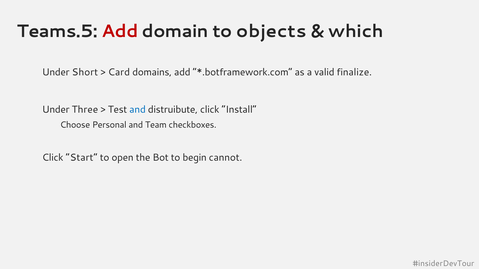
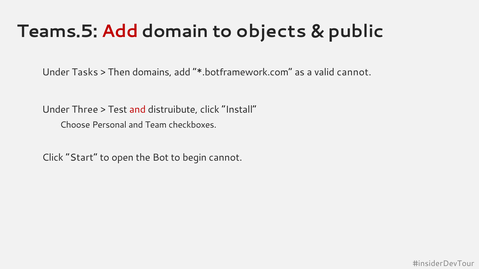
which: which -> public
Short: Short -> Tasks
Card: Card -> Then
valid finalize: finalize -> cannot
and at (138, 110) colour: blue -> red
